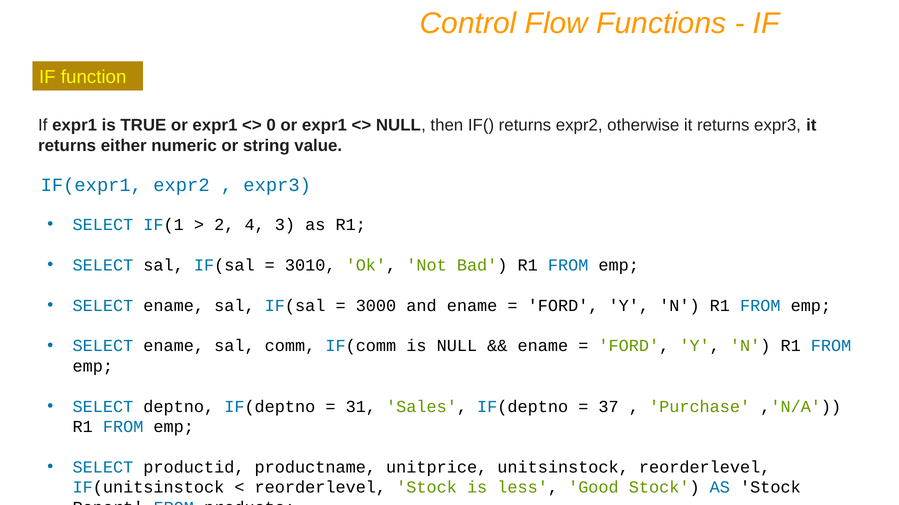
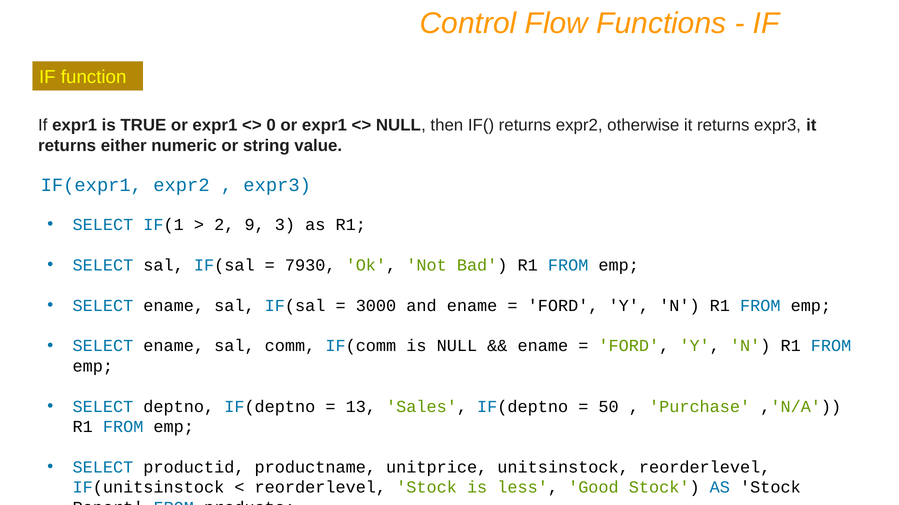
4: 4 -> 9
3010: 3010 -> 7930
31: 31 -> 13
37: 37 -> 50
